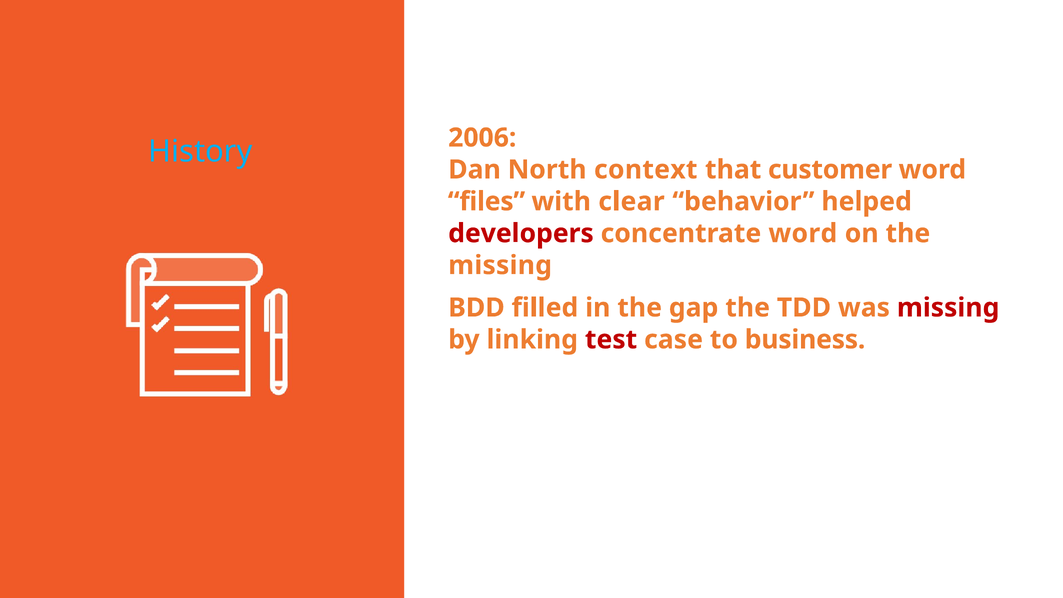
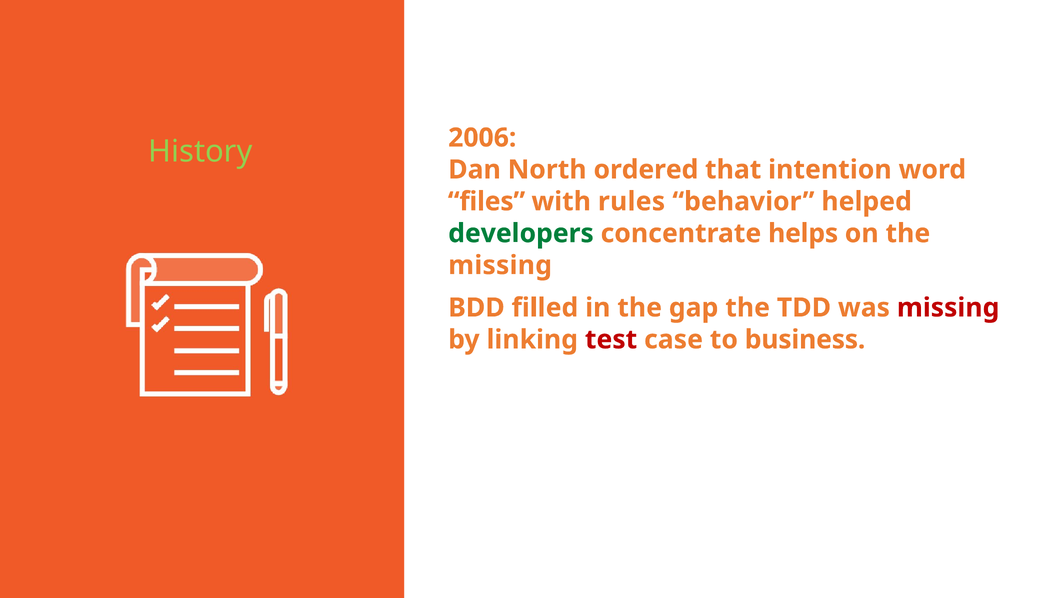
History colour: light blue -> light green
context: context -> ordered
customer: customer -> intention
clear: clear -> rules
developers colour: red -> green
concentrate word: word -> helps
